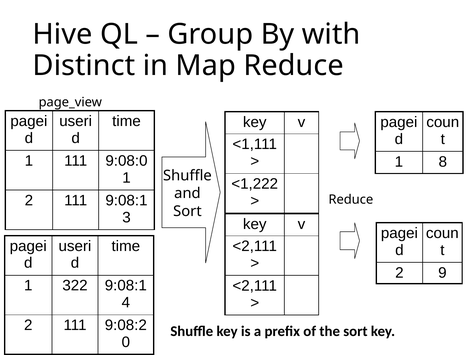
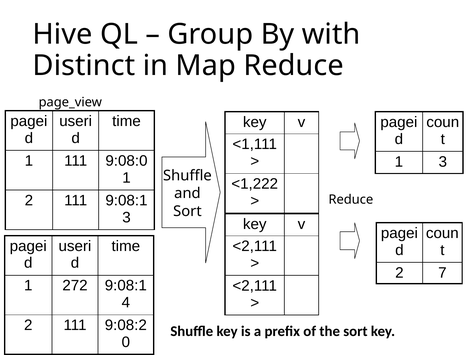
1 8: 8 -> 3
9: 9 -> 7
322: 322 -> 272
